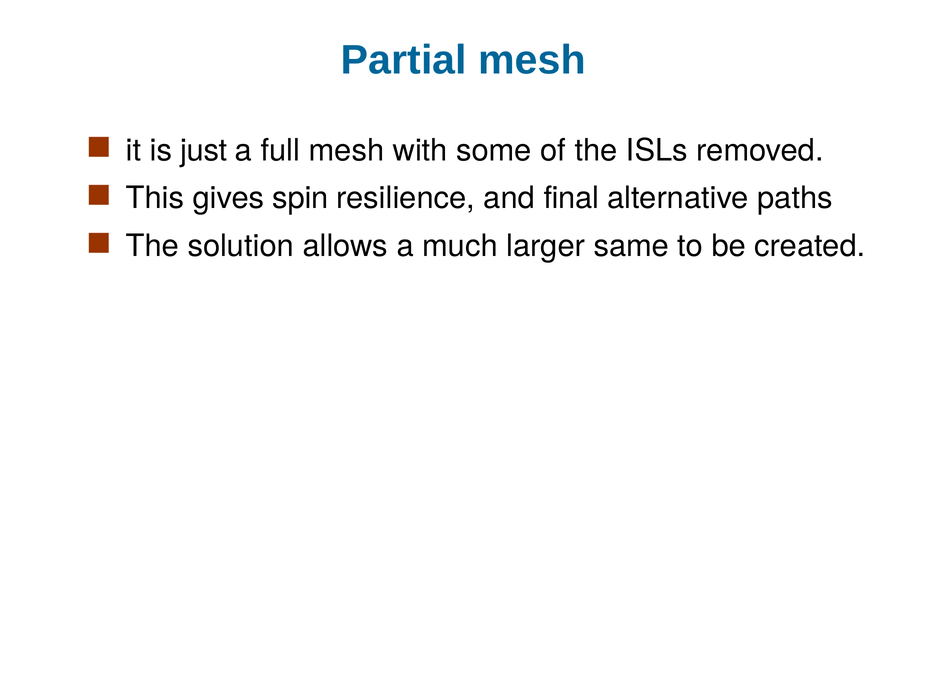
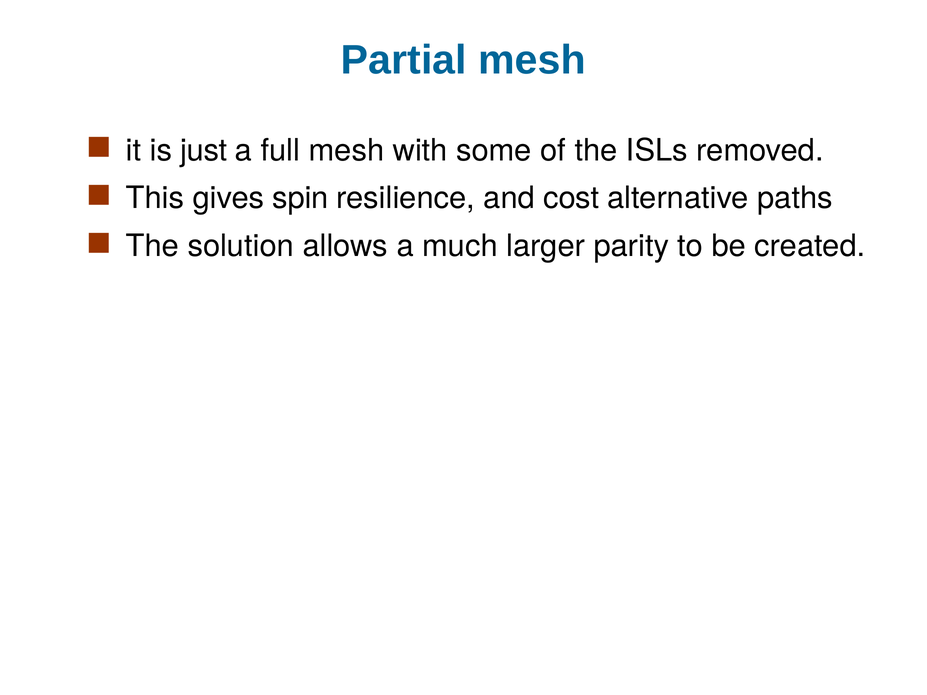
final: final -> cost
same: same -> parity
